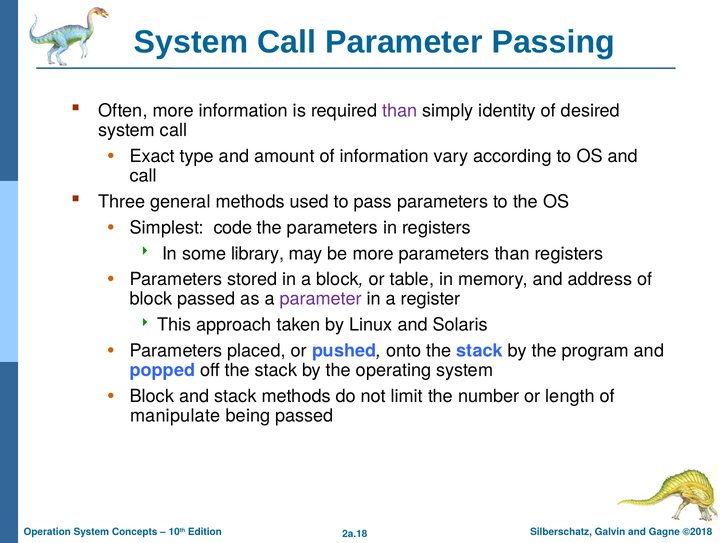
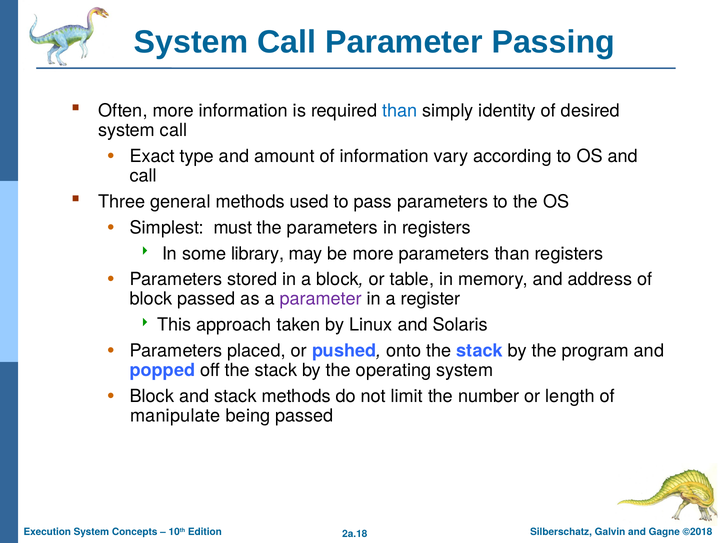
than at (400, 111) colour: purple -> blue
code: code -> must
Operation: Operation -> Execution
